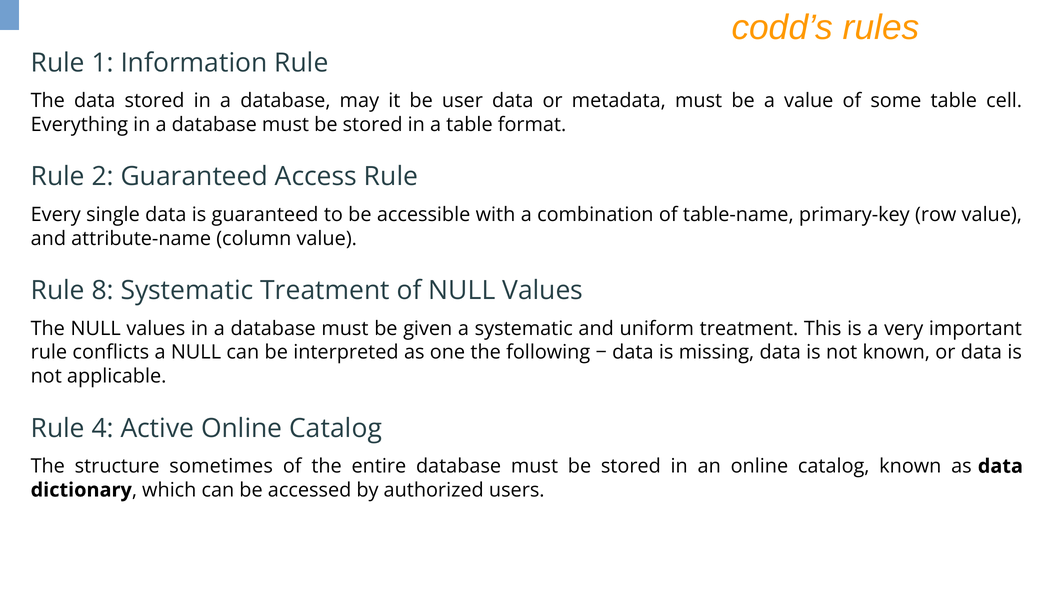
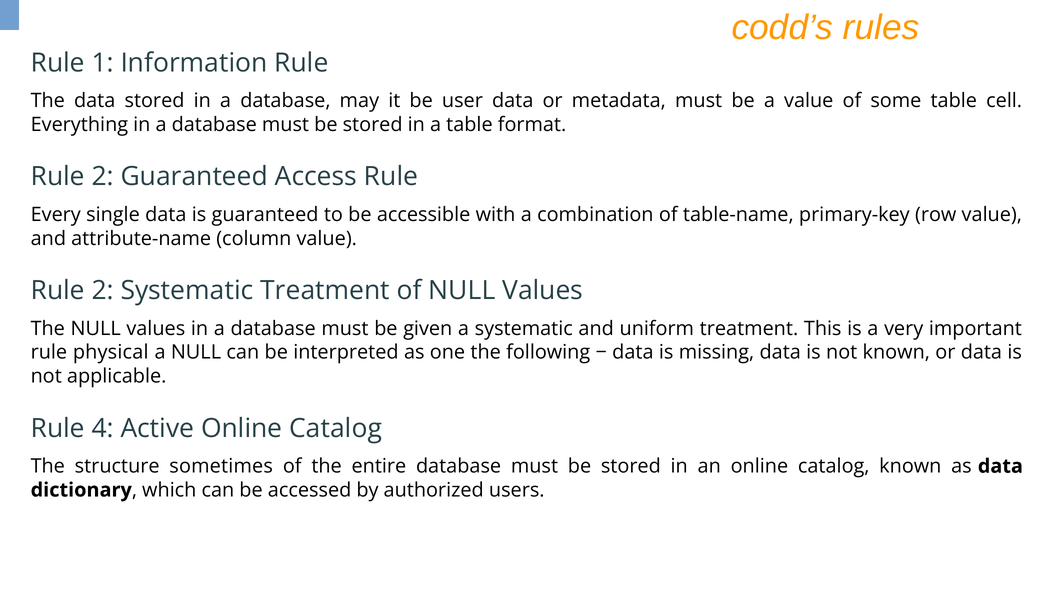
8 at (103, 291): 8 -> 2
conflicts: conflicts -> physical
